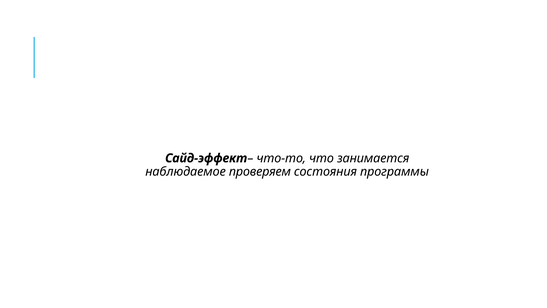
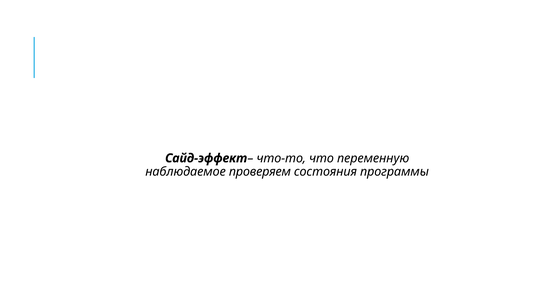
занимается: занимается -> переменную
